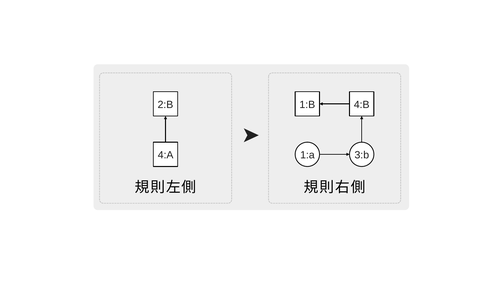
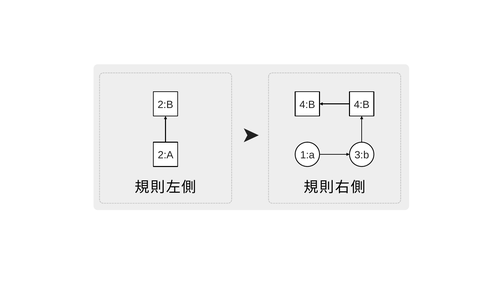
1:B at (307, 105): 1:B -> 4:B
4:A: 4:A -> 2:A
